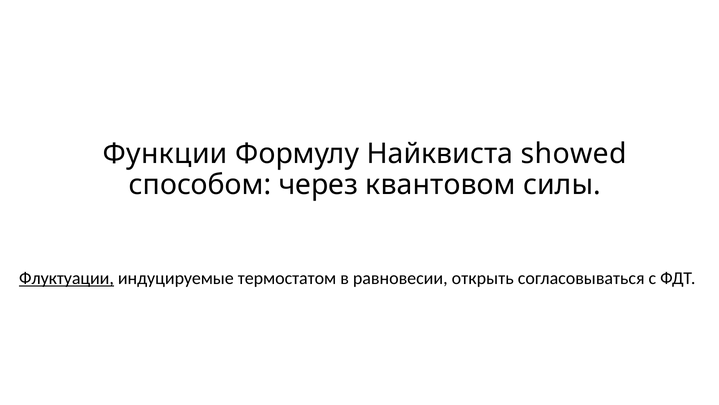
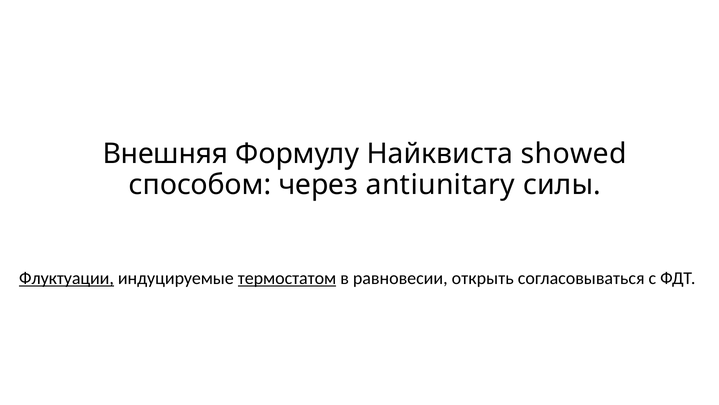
Функции: Функции -> Внешняя
квантовом: квантовом -> antiunitary
термостатом underline: none -> present
